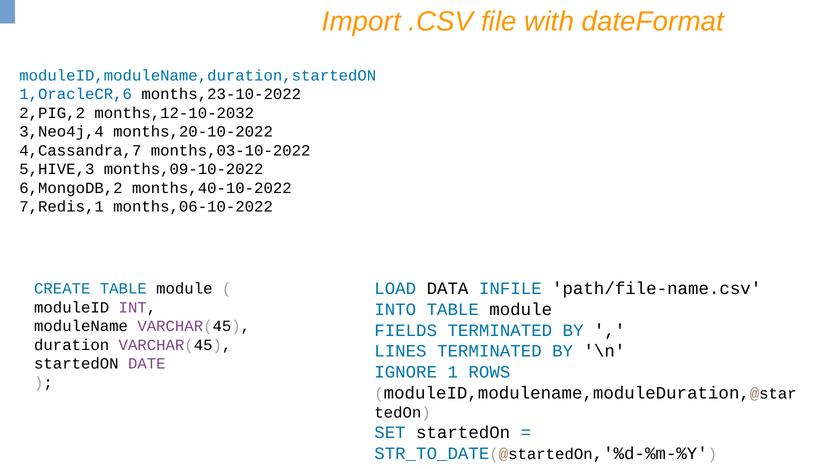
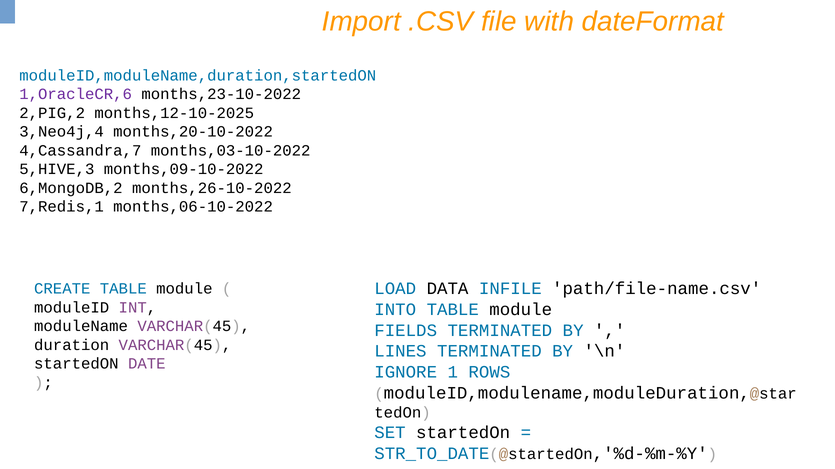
1,OracleCR,6 colour: blue -> purple
months,12-10-2032: months,12-10-2032 -> months,12-10-2025
months,40-10-2022: months,40-10-2022 -> months,26-10-2022
